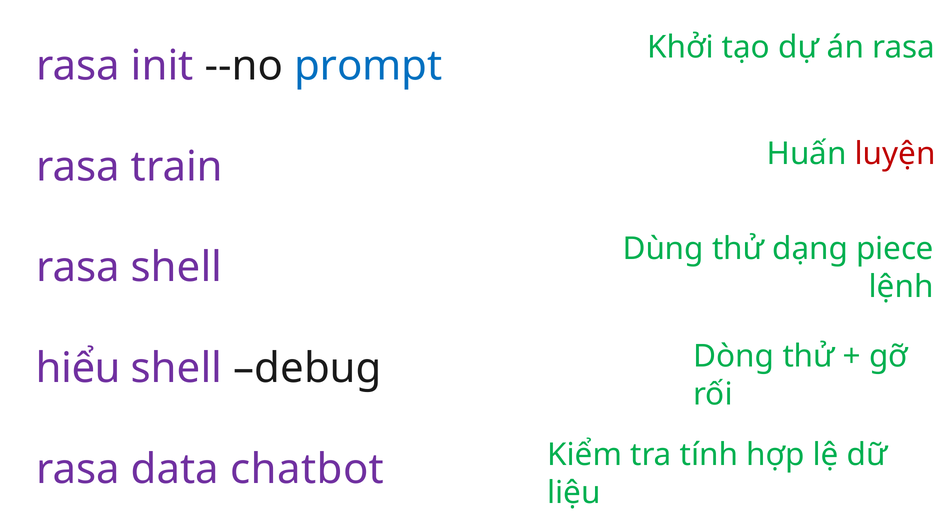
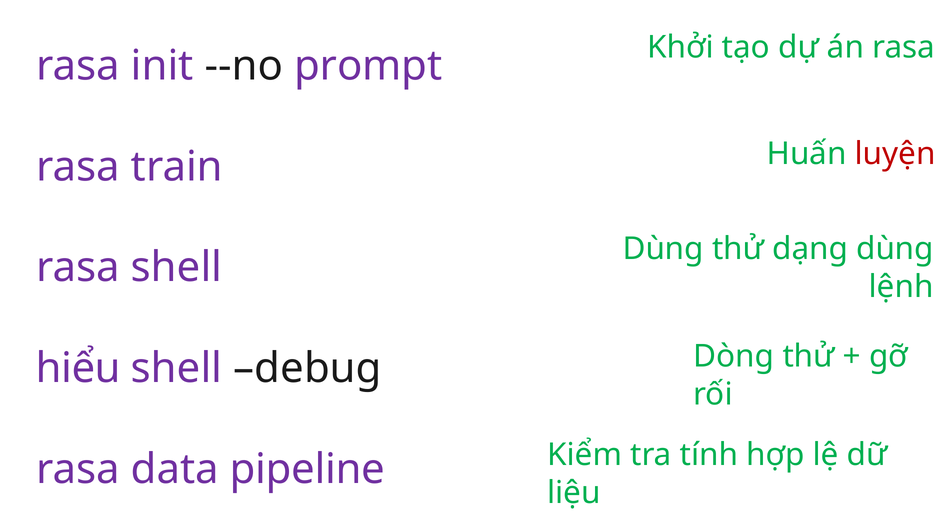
prompt colour: blue -> purple
dạng piece: piece -> dùng
chatbot: chatbot -> pipeline
